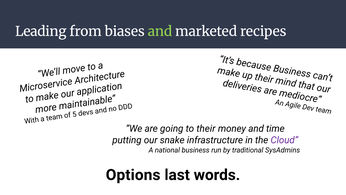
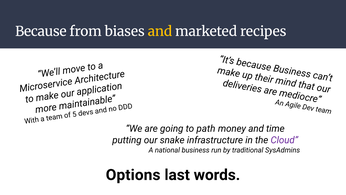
Leading at (41, 31): Leading -> Because
and at (160, 31) colour: light green -> yellow
to their: their -> path
